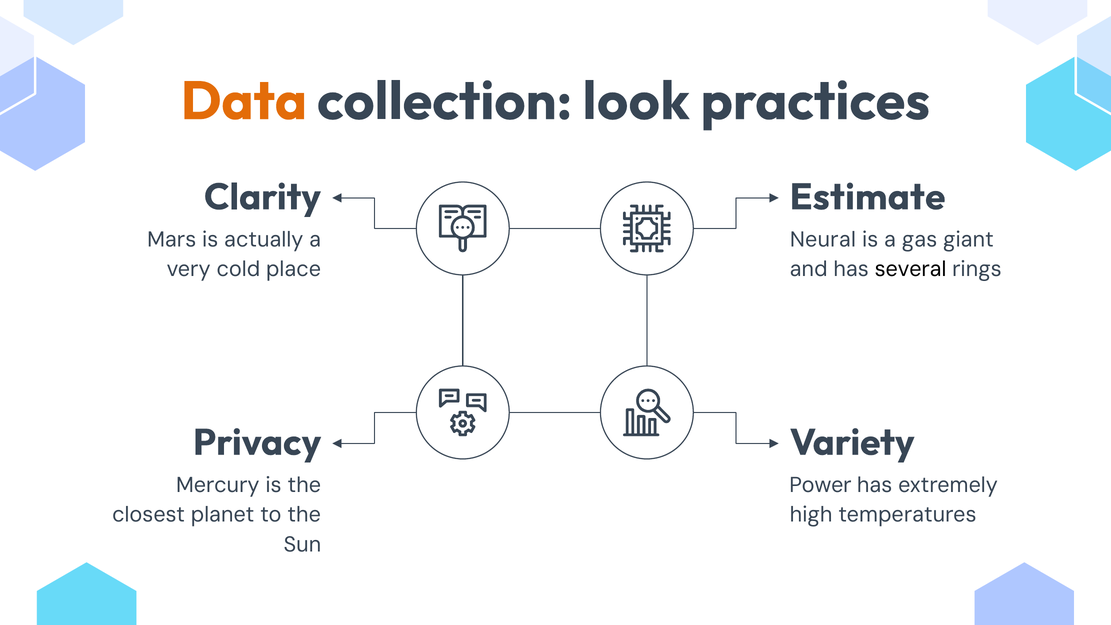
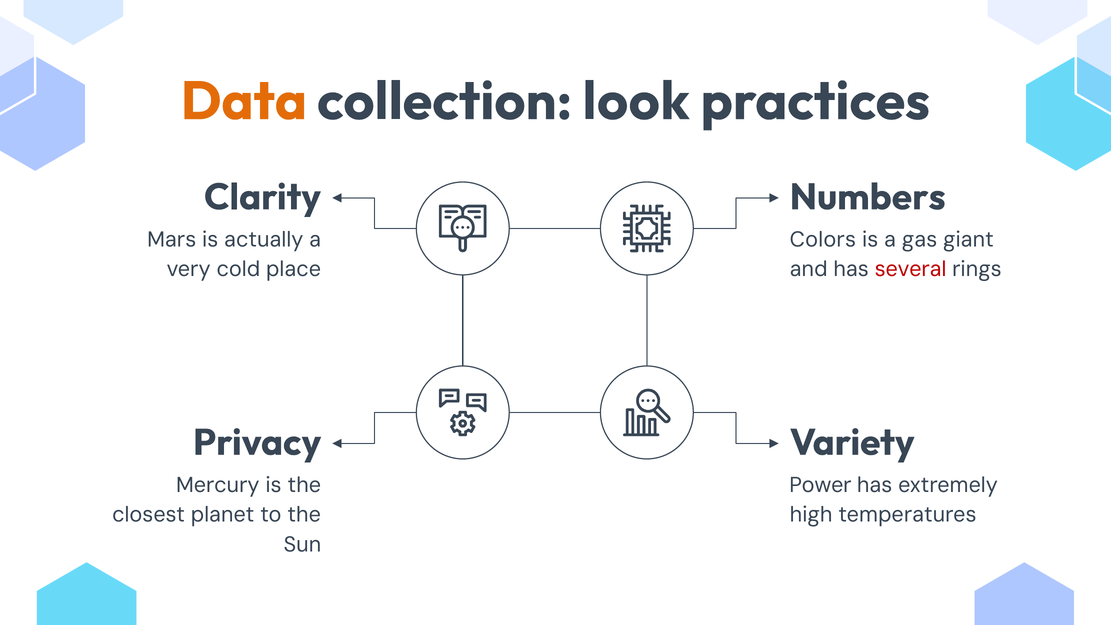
Estimate: Estimate -> Numbers
Neural: Neural -> Colors
several colour: black -> red
